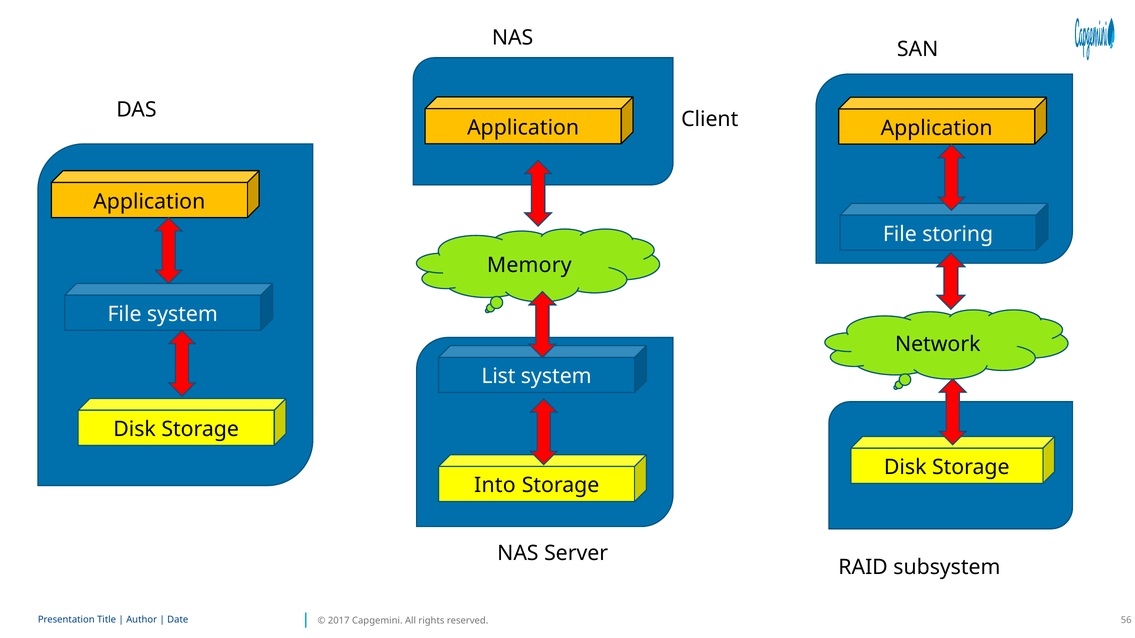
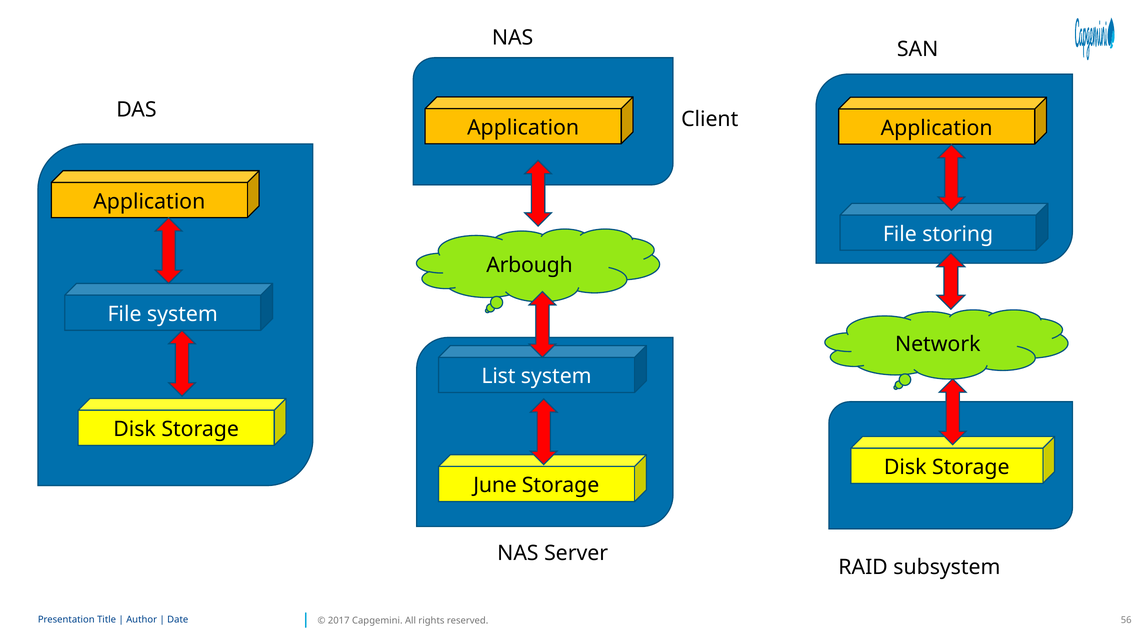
Memory: Memory -> Arbough
Into: Into -> June
